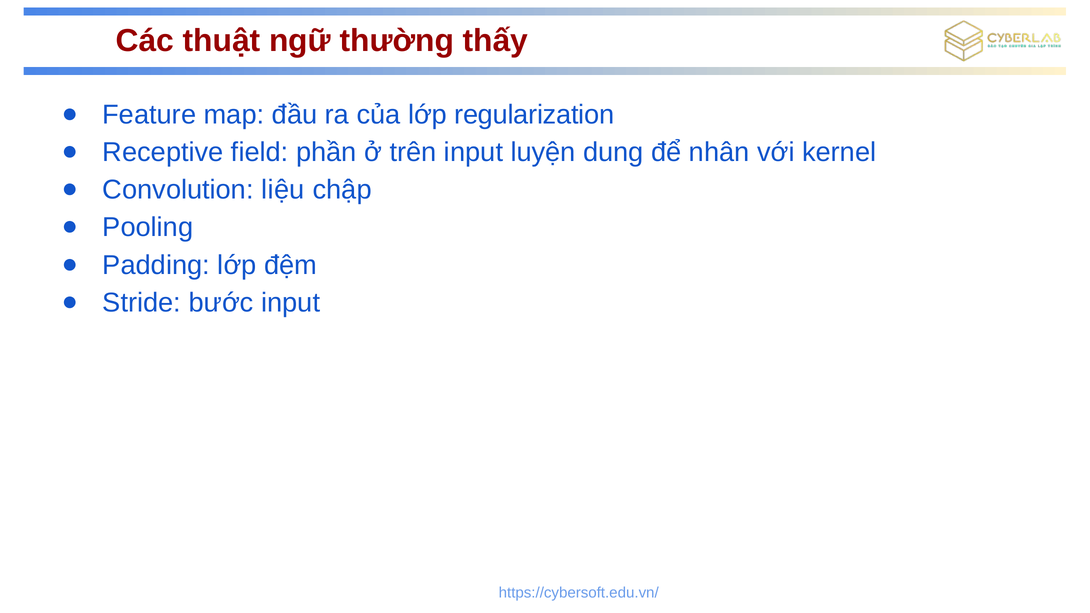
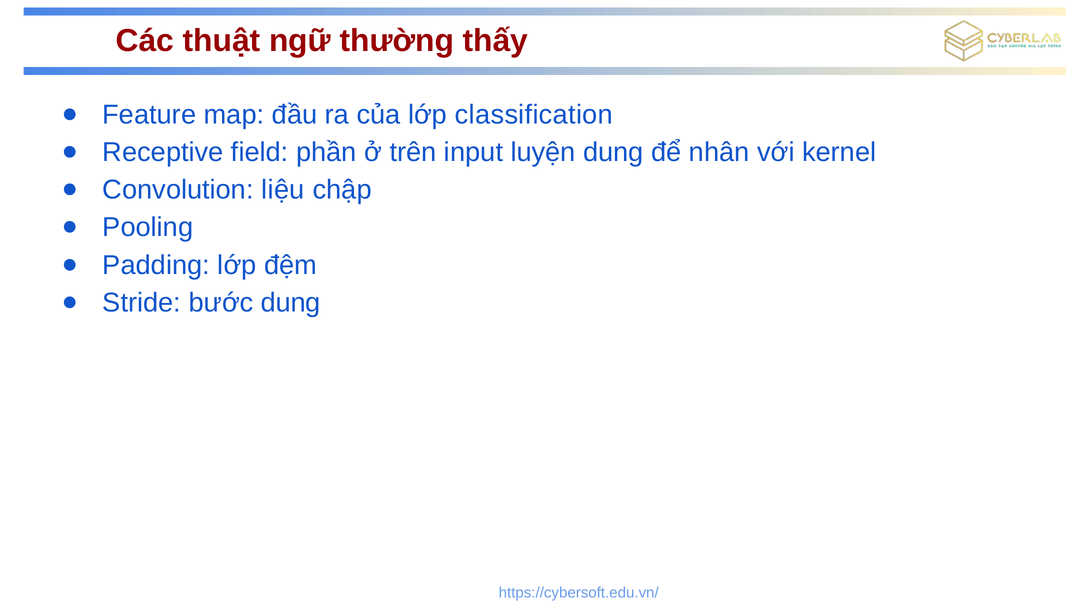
regularization: regularization -> classification
bước input: input -> dung
